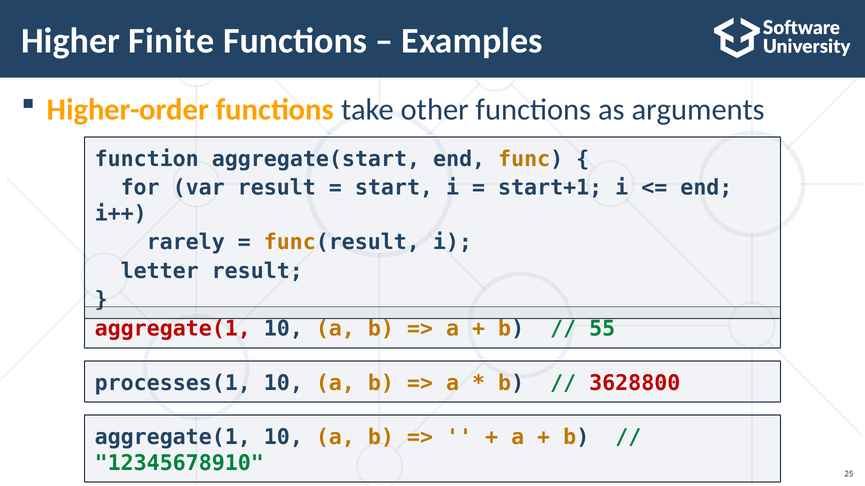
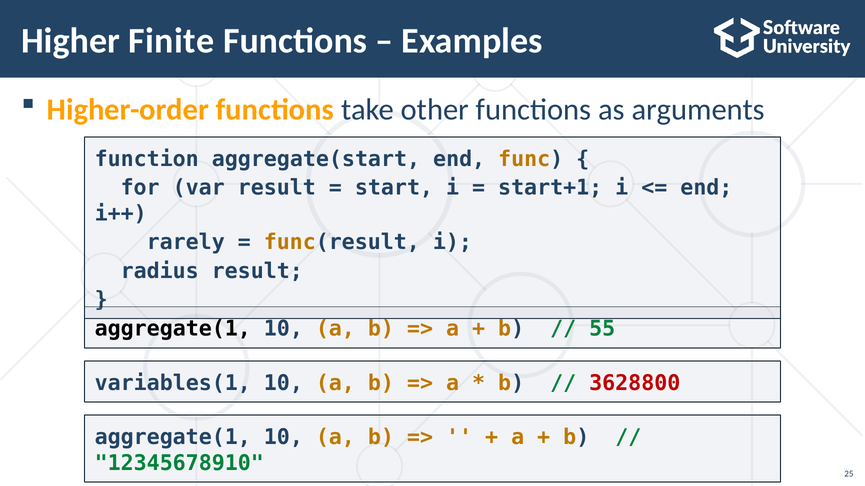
letter: letter -> radius
aggregate(1 at (173, 329) colour: red -> black
processes(1: processes(1 -> variables(1
